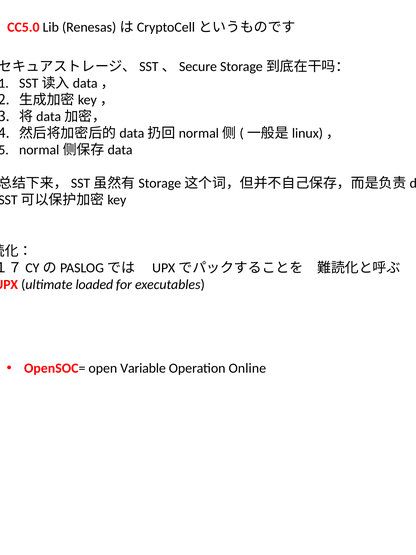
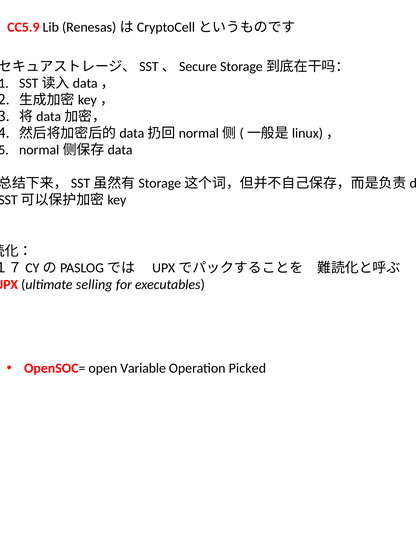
CC5.0: CC5.0 -> CC5.9
loaded: loaded -> selling
Online: Online -> Picked
